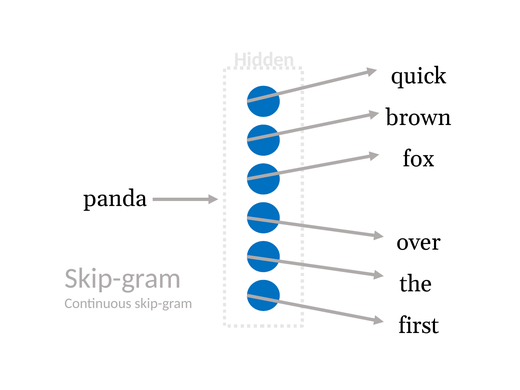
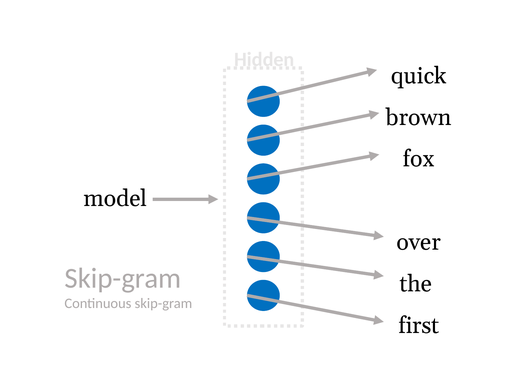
panda: panda -> model
